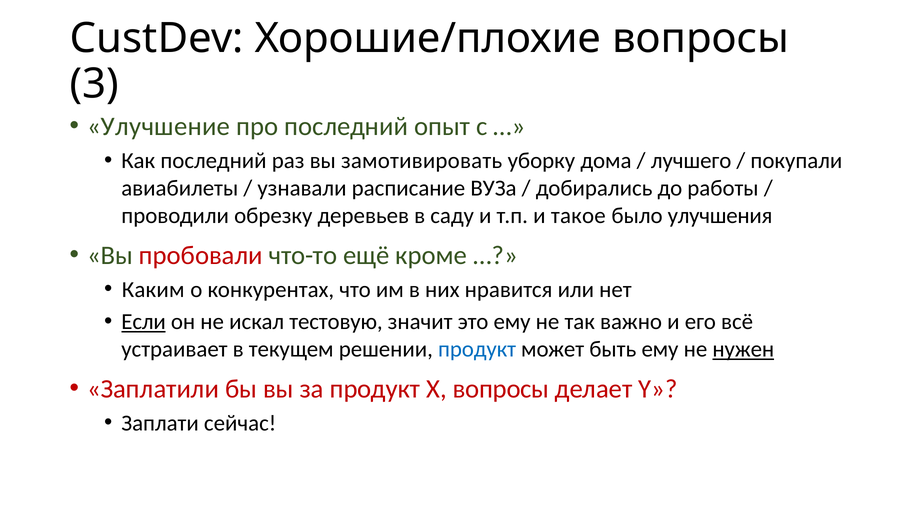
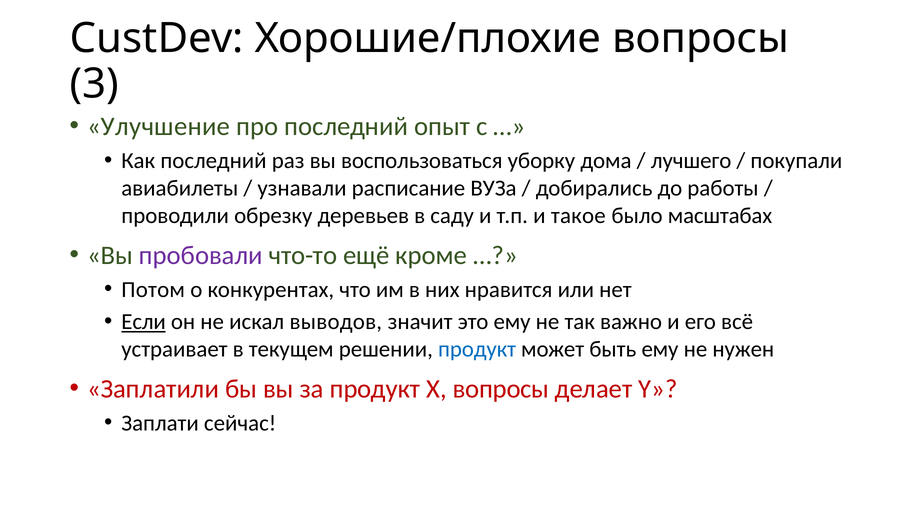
замотивировать: замотивировать -> воспользоваться
улучшения: улучшения -> масштабах
пробовали colour: red -> purple
Каким: Каким -> Потом
тестовую: тестовую -> выводов
нужен underline: present -> none
